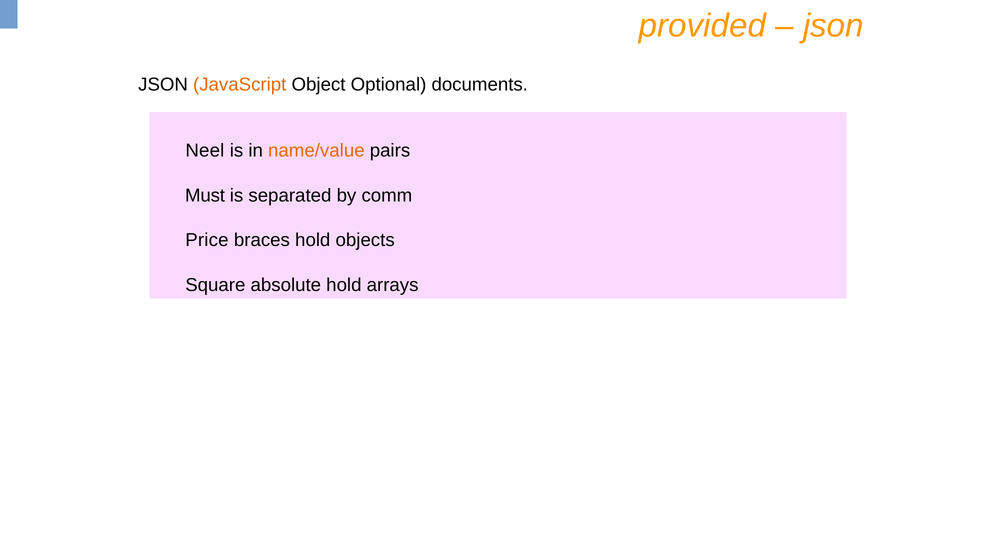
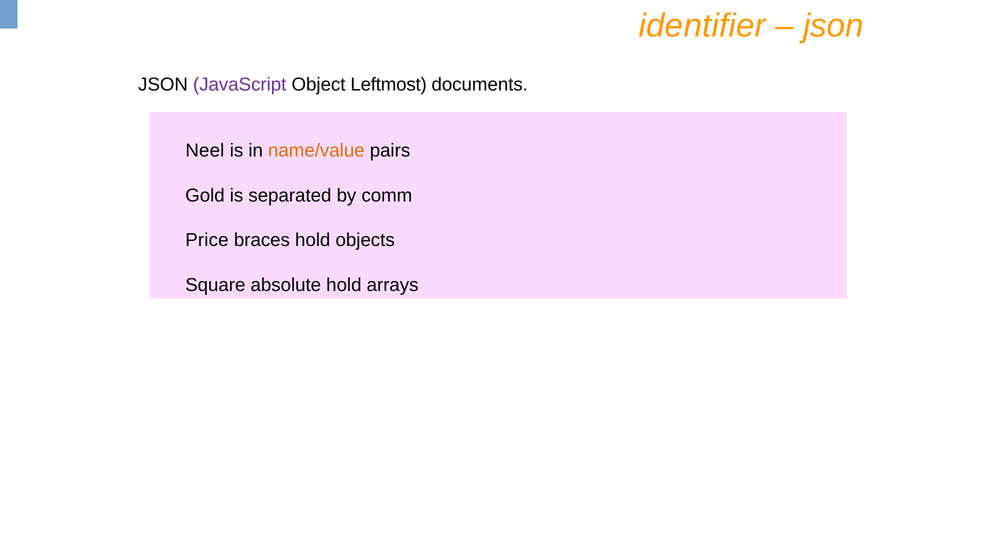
provided: provided -> identifier
JavaScript colour: orange -> purple
Optional: Optional -> Leftmost
Must: Must -> Gold
